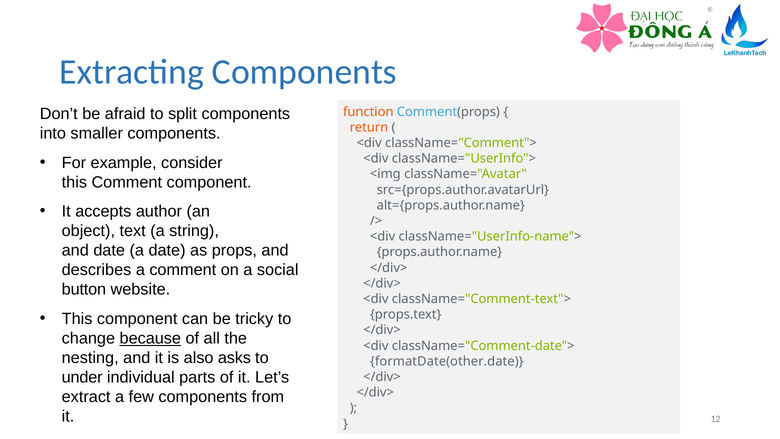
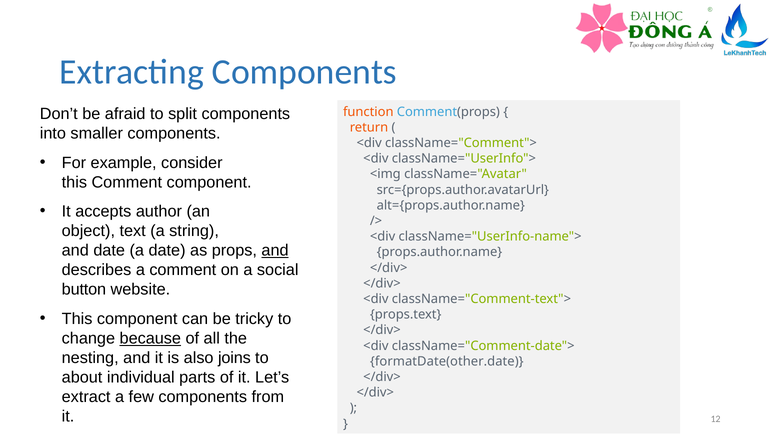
and at (275, 250) underline: none -> present
asks: asks -> joins
under: under -> about
